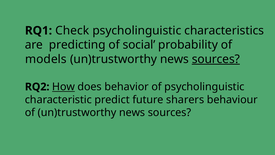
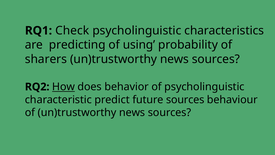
social: social -> using
models: models -> sharers
sources at (216, 59) underline: present -> none
future sharers: sharers -> sources
